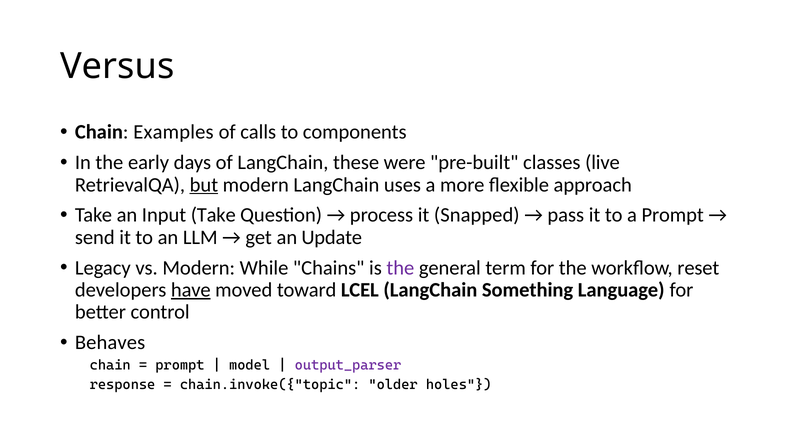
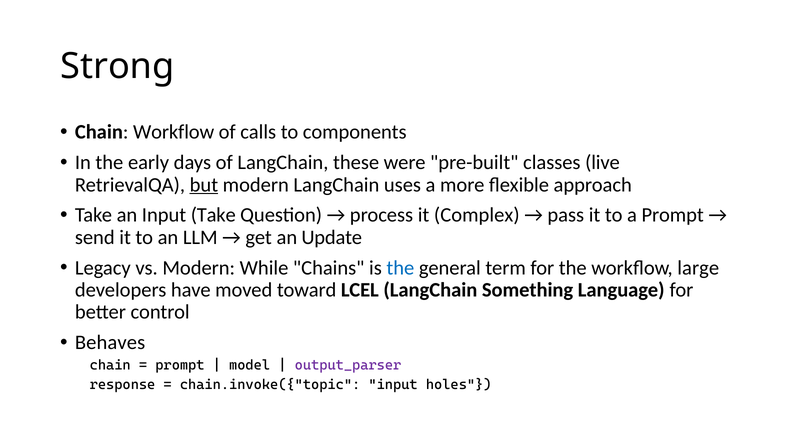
Versus: Versus -> Strong
Chain Examples: Examples -> Workflow
Snapped: Snapped -> Complex
the at (400, 268) colour: purple -> blue
reset: reset -> large
have underline: present -> none
chain.invoke({"topic older: older -> input
